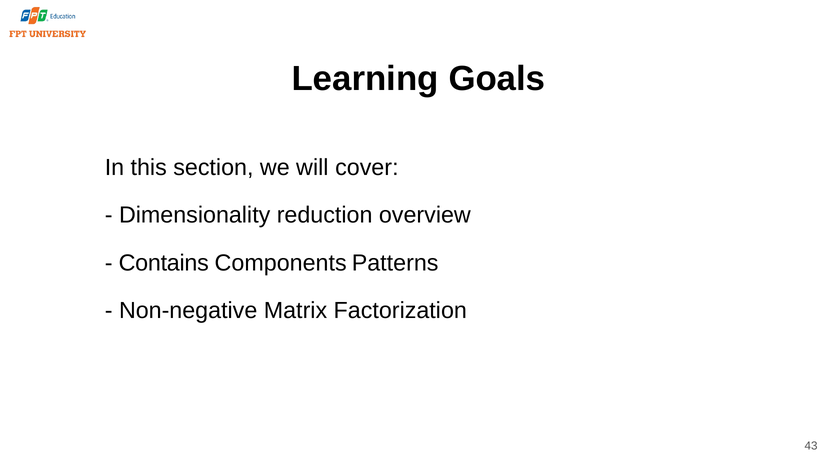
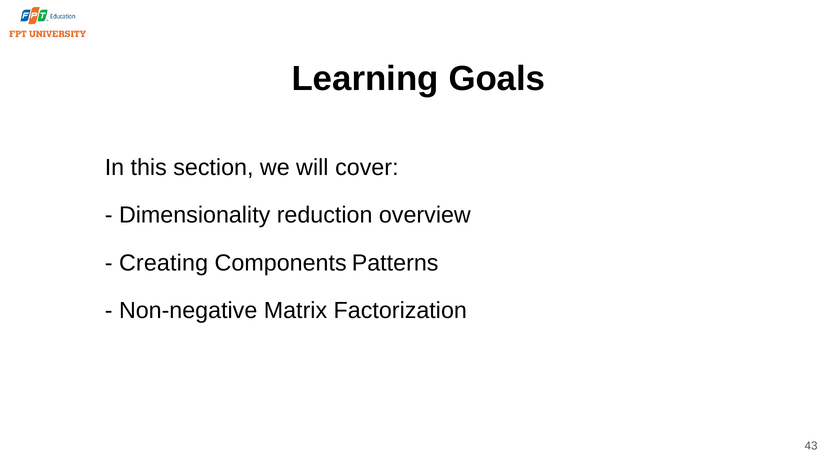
Contains: Contains -> Creating
